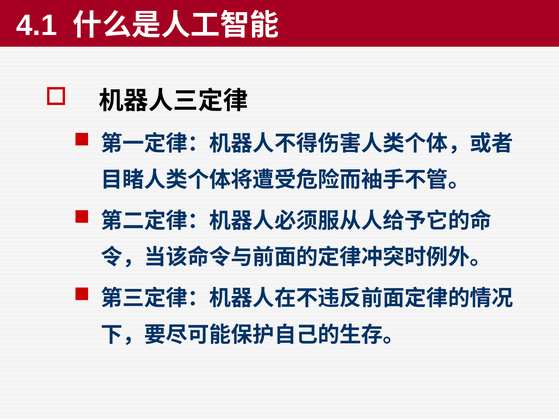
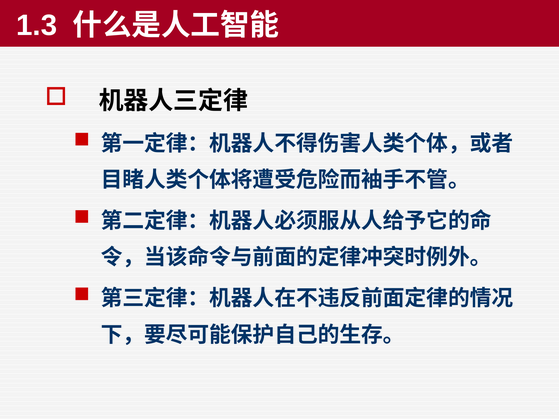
4.1: 4.1 -> 1.3
